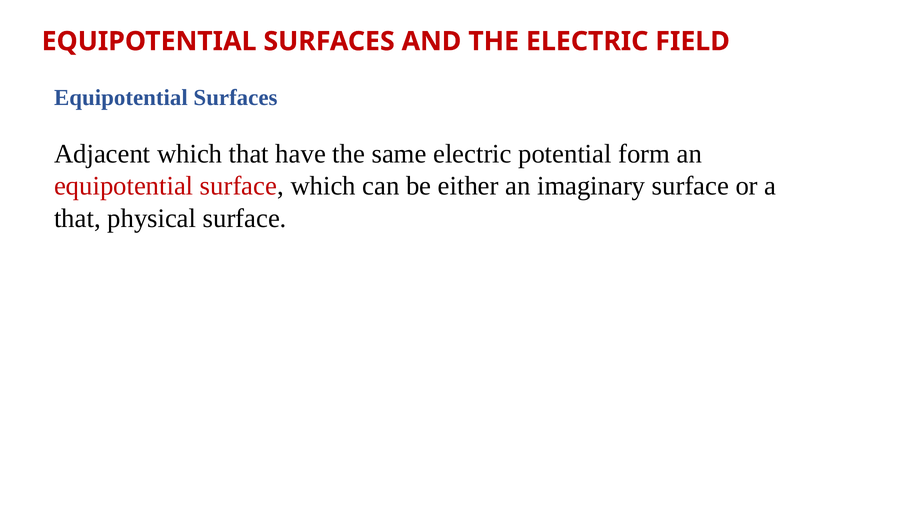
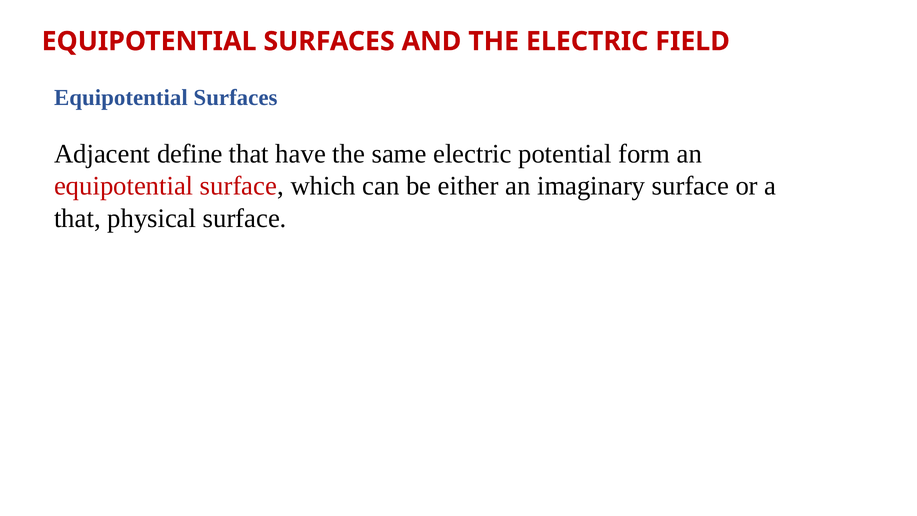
Adjacent which: which -> define
